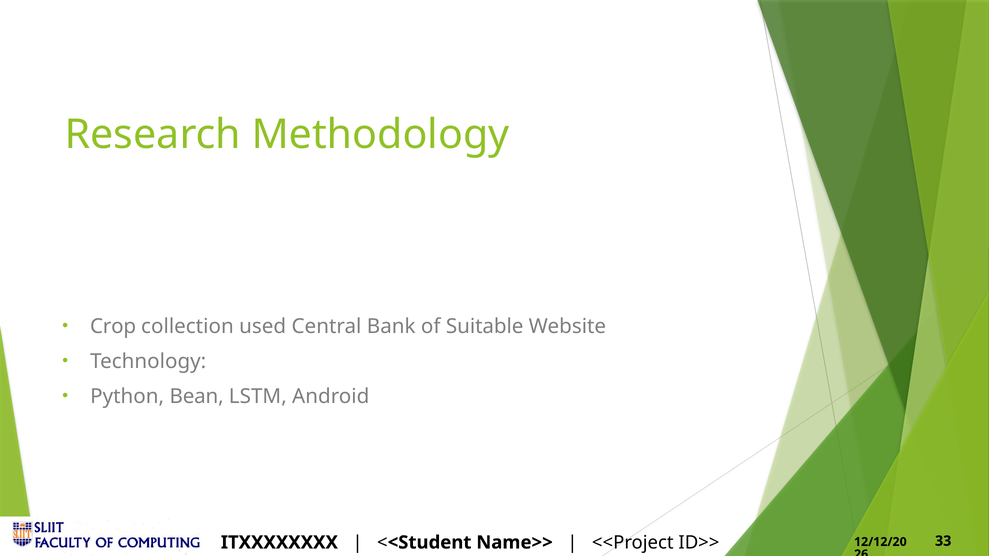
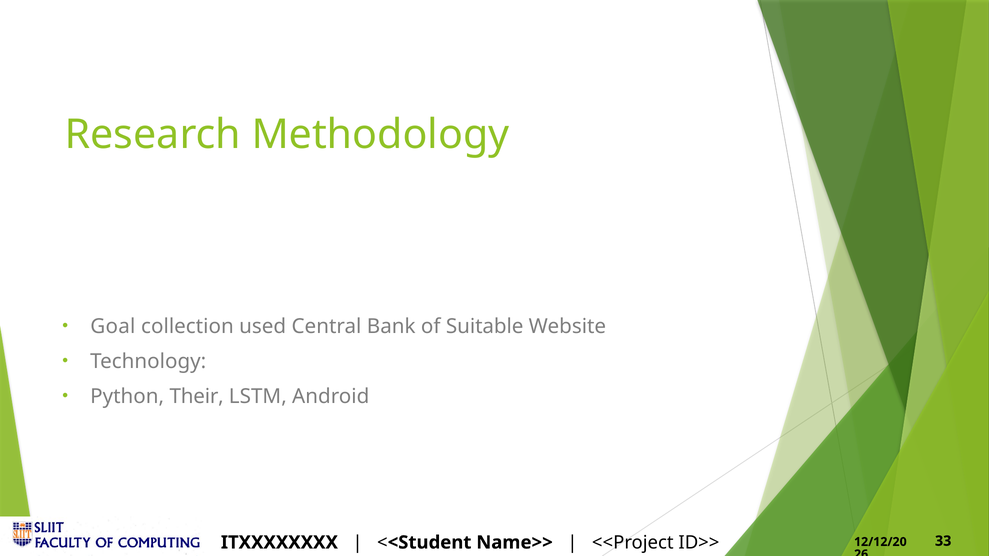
Crop: Crop -> Goal
Bean: Bean -> Their
